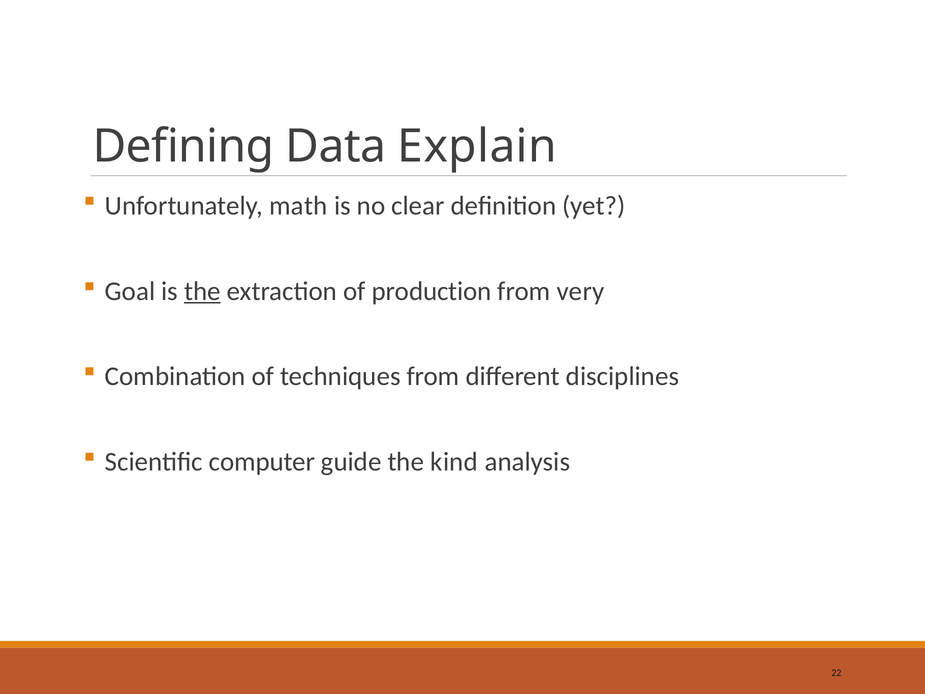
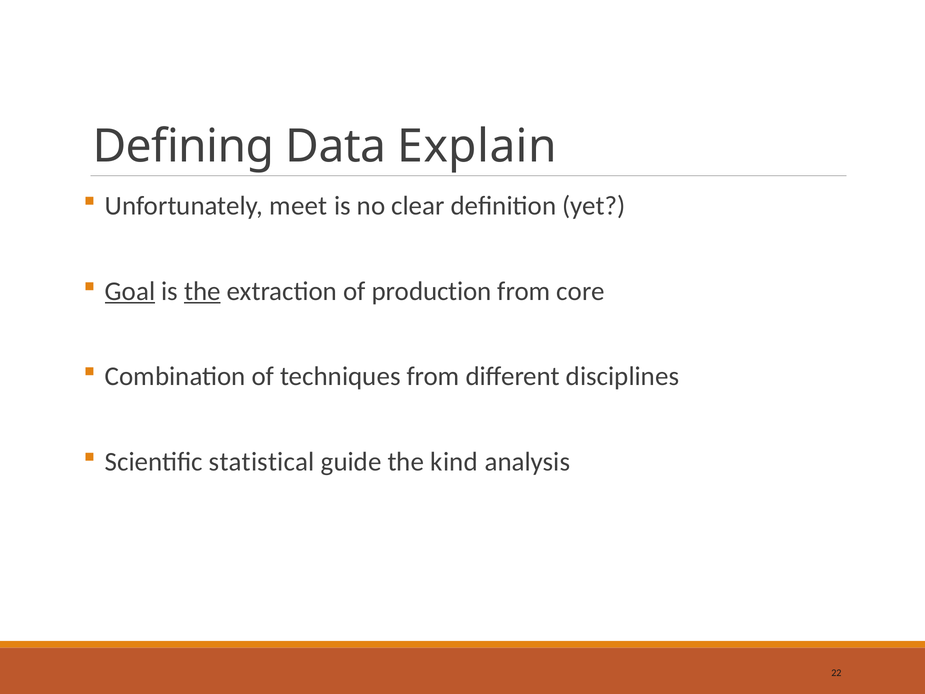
math: math -> meet
Goal underline: none -> present
very: very -> core
computer: computer -> statistical
